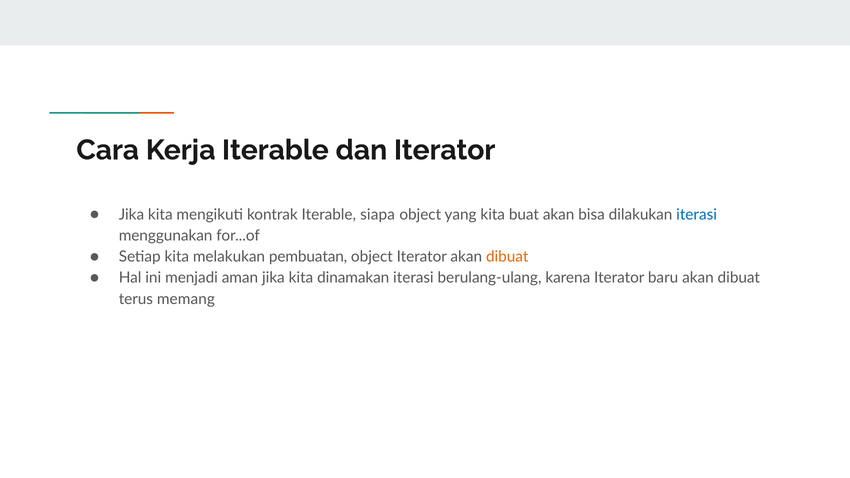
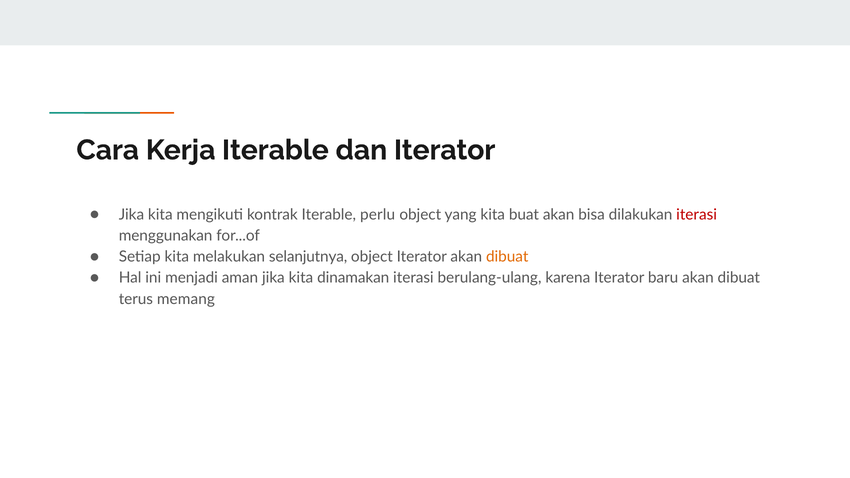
siapa: siapa -> perlu
iterasi at (697, 215) colour: blue -> red
pembuatan: pembuatan -> selanjutnya
